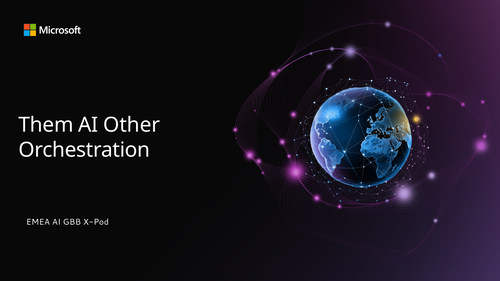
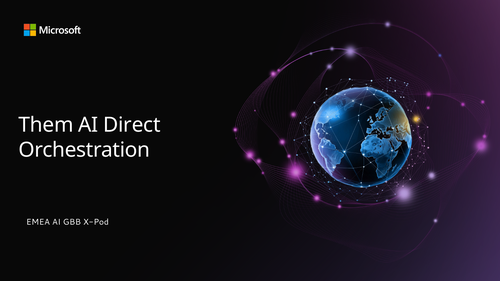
Other: Other -> Direct
